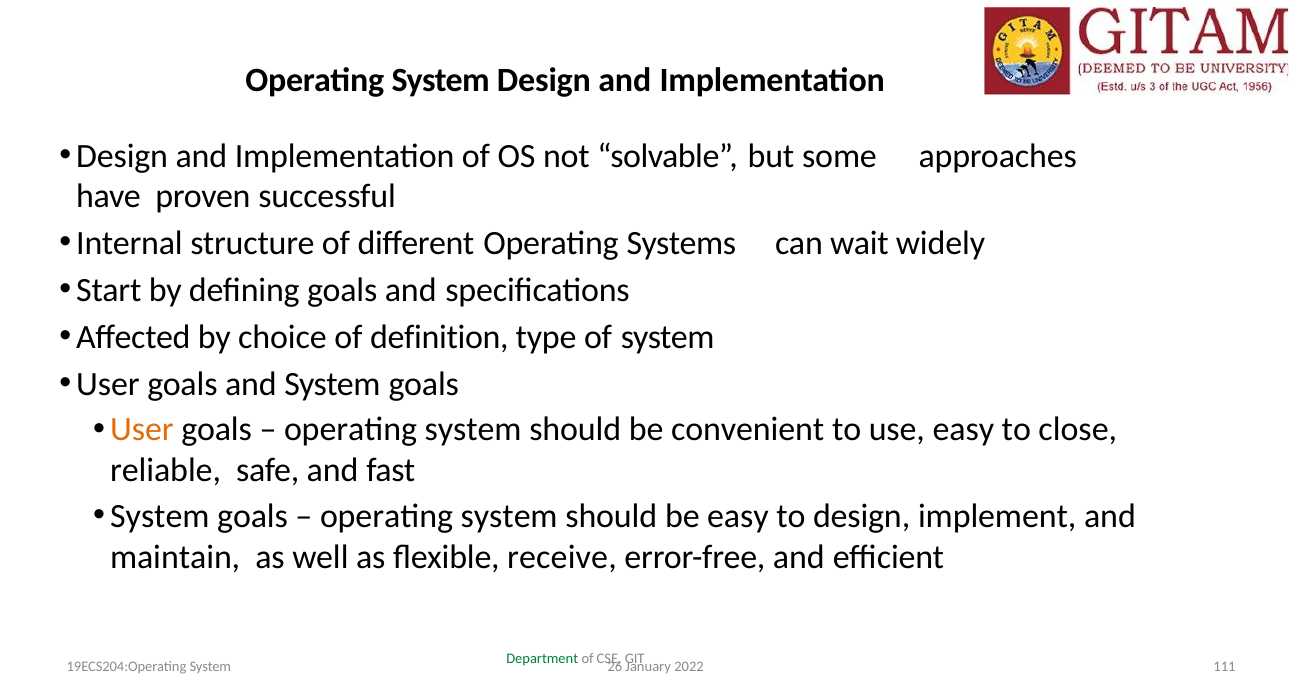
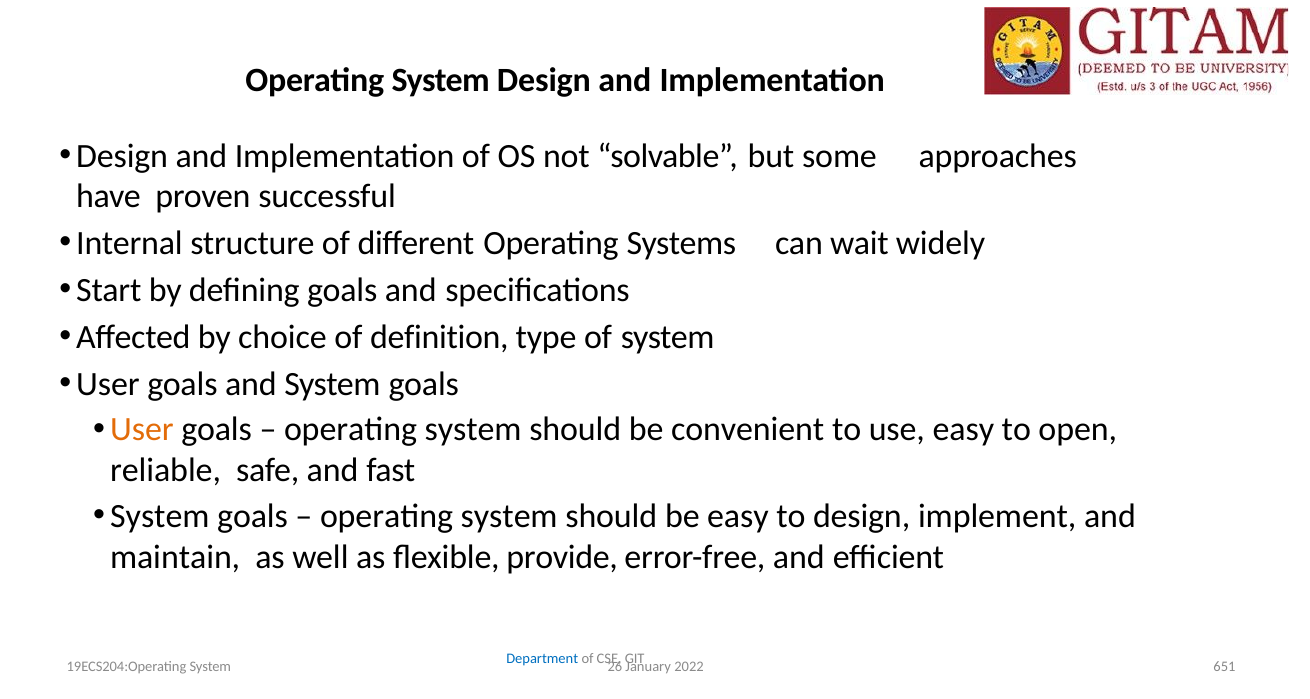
close: close -> open
receive: receive -> provide
Department colour: green -> blue
111: 111 -> 651
